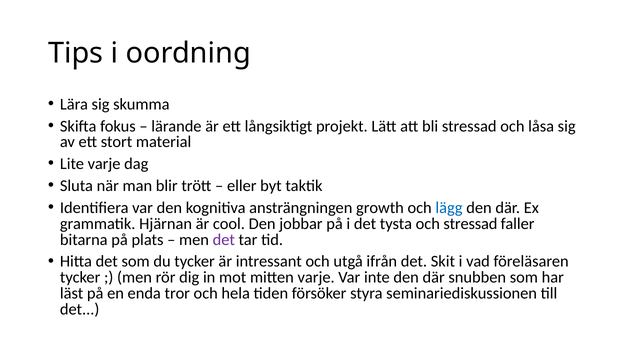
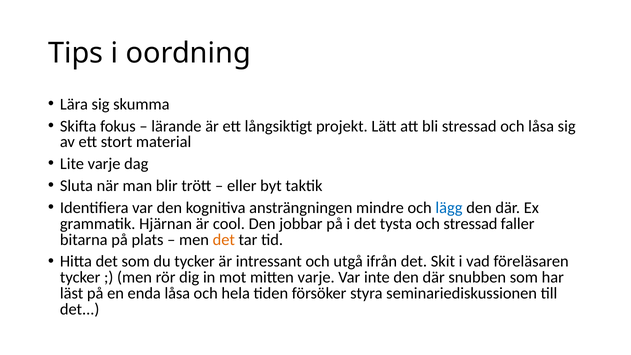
growth: growth -> mindre
det at (224, 240) colour: purple -> orange
enda tror: tror -> låsa
